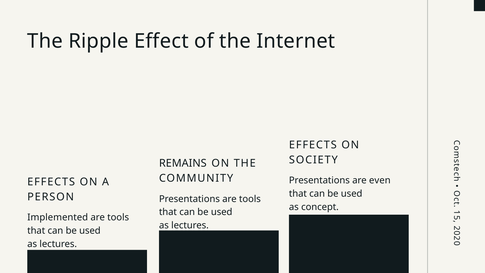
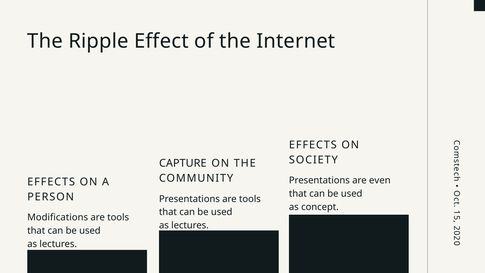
REMAINS: REMAINS -> CAPTURE
Implemented: Implemented -> Modifications
